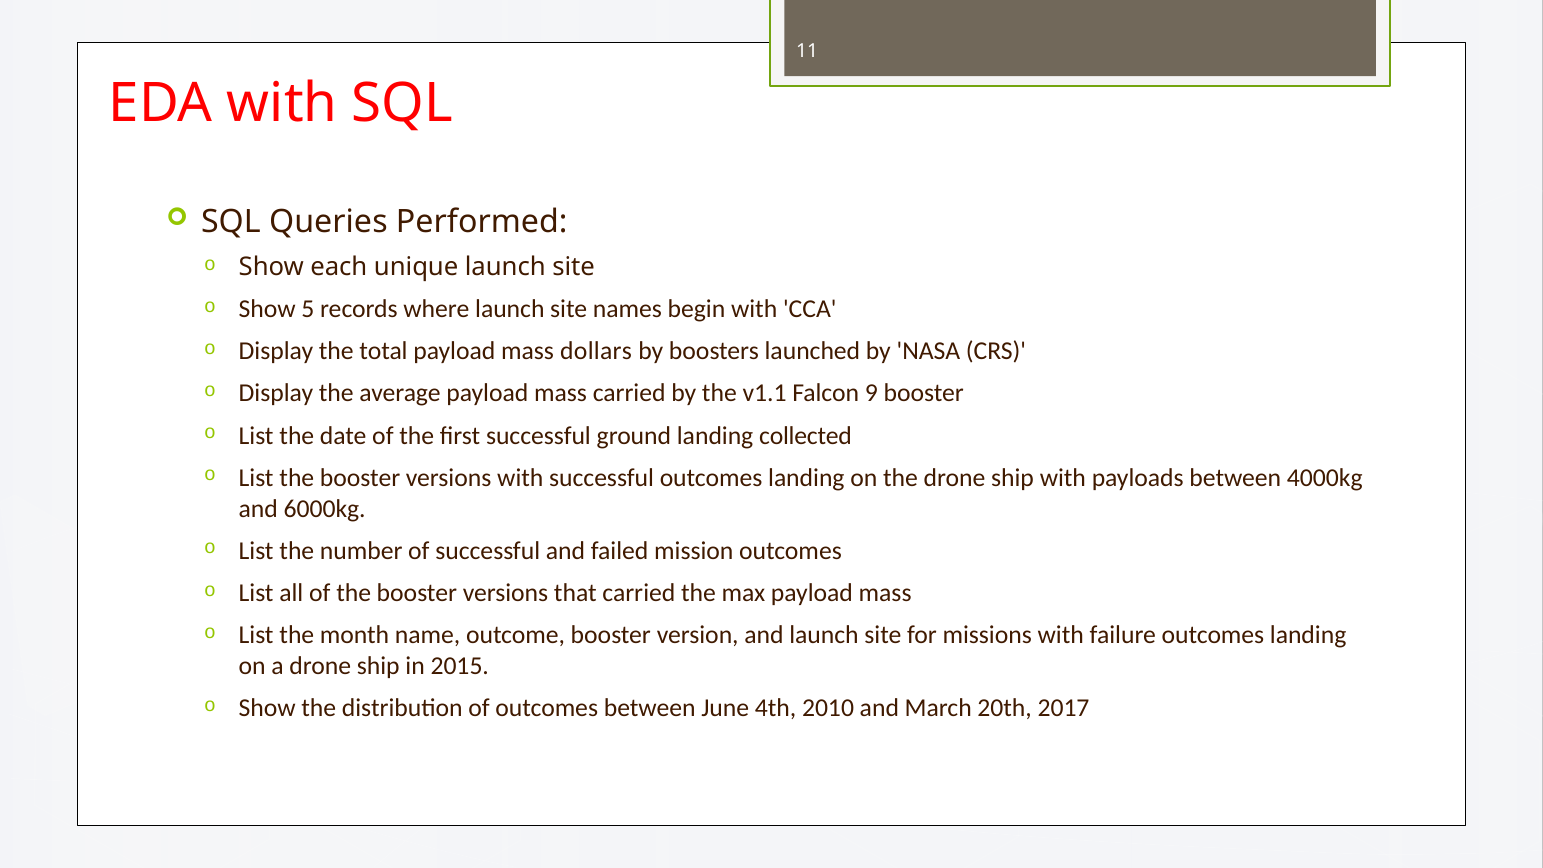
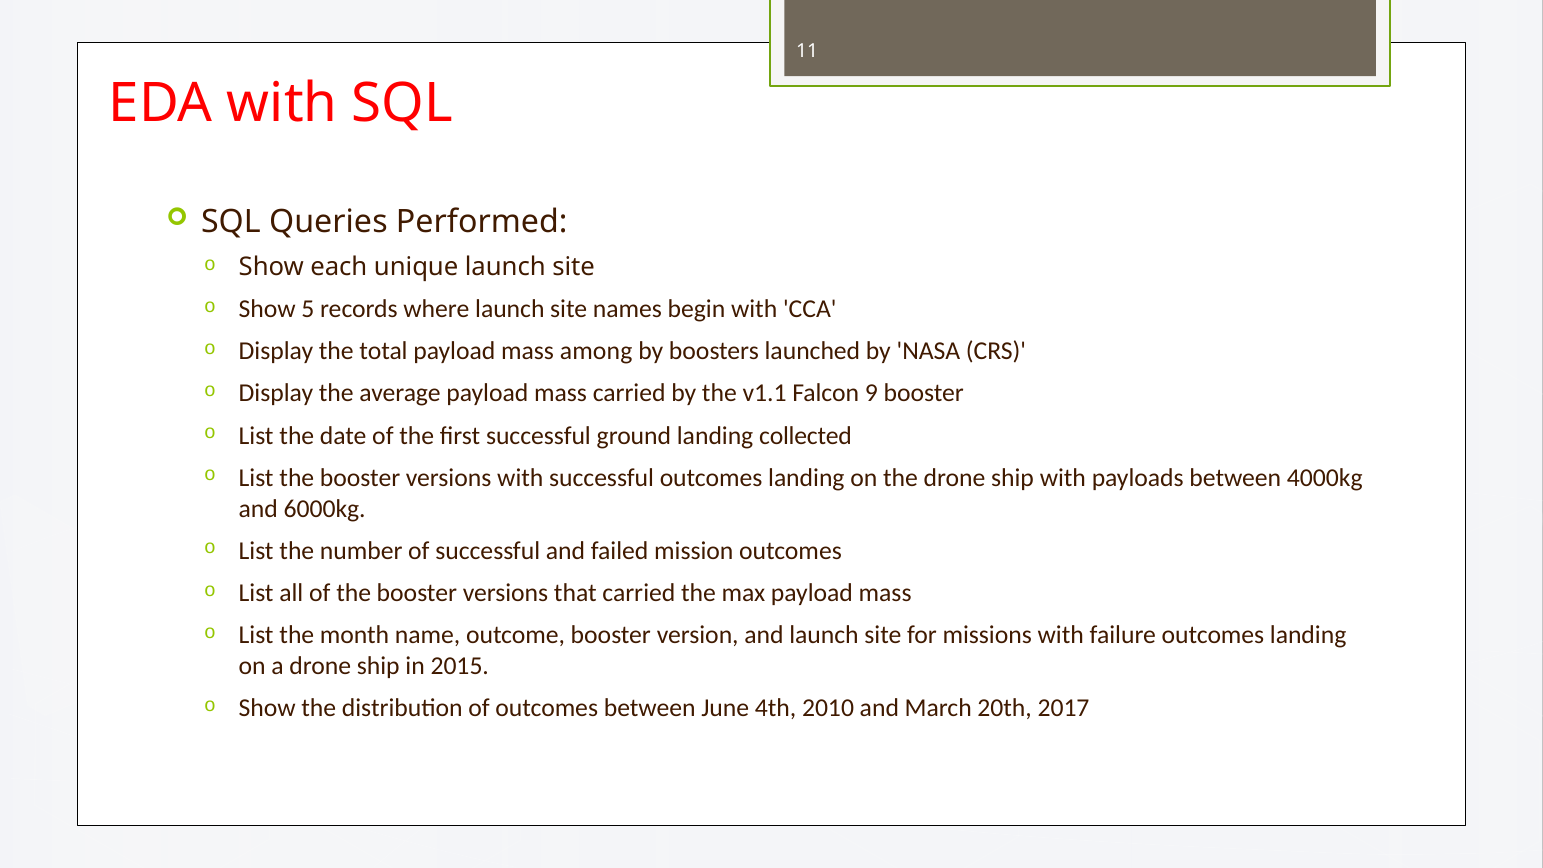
dollars: dollars -> among
